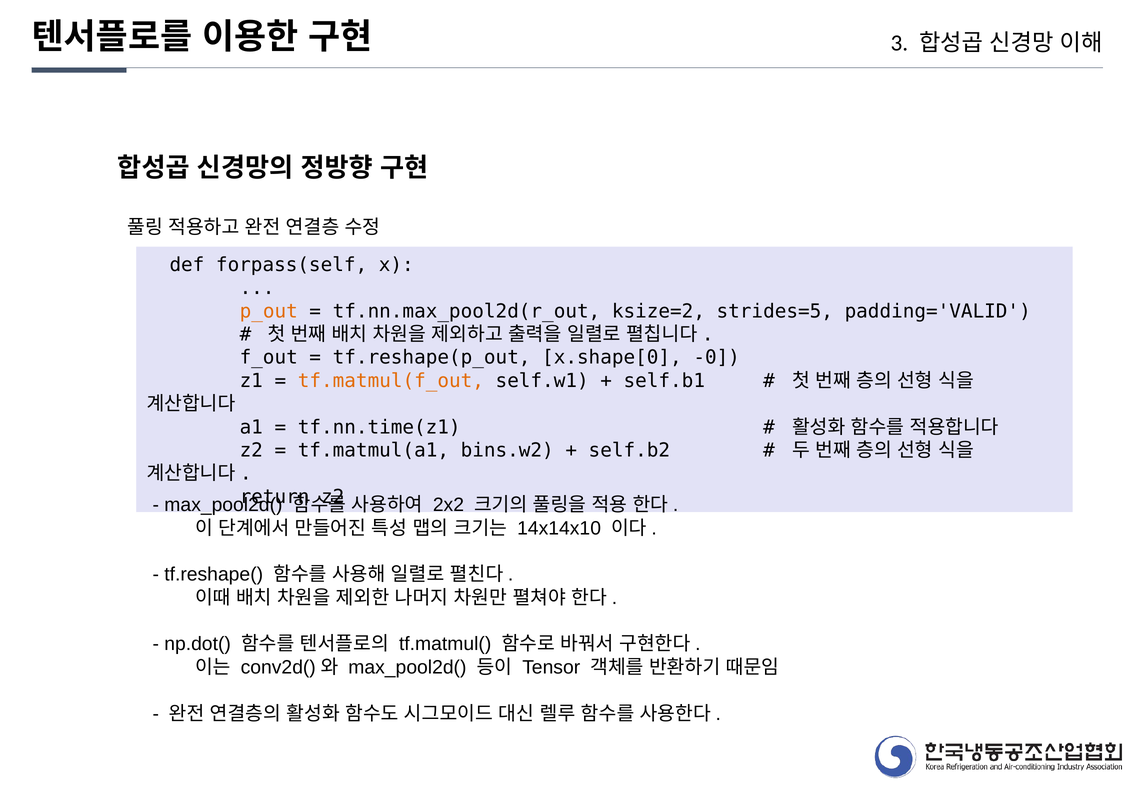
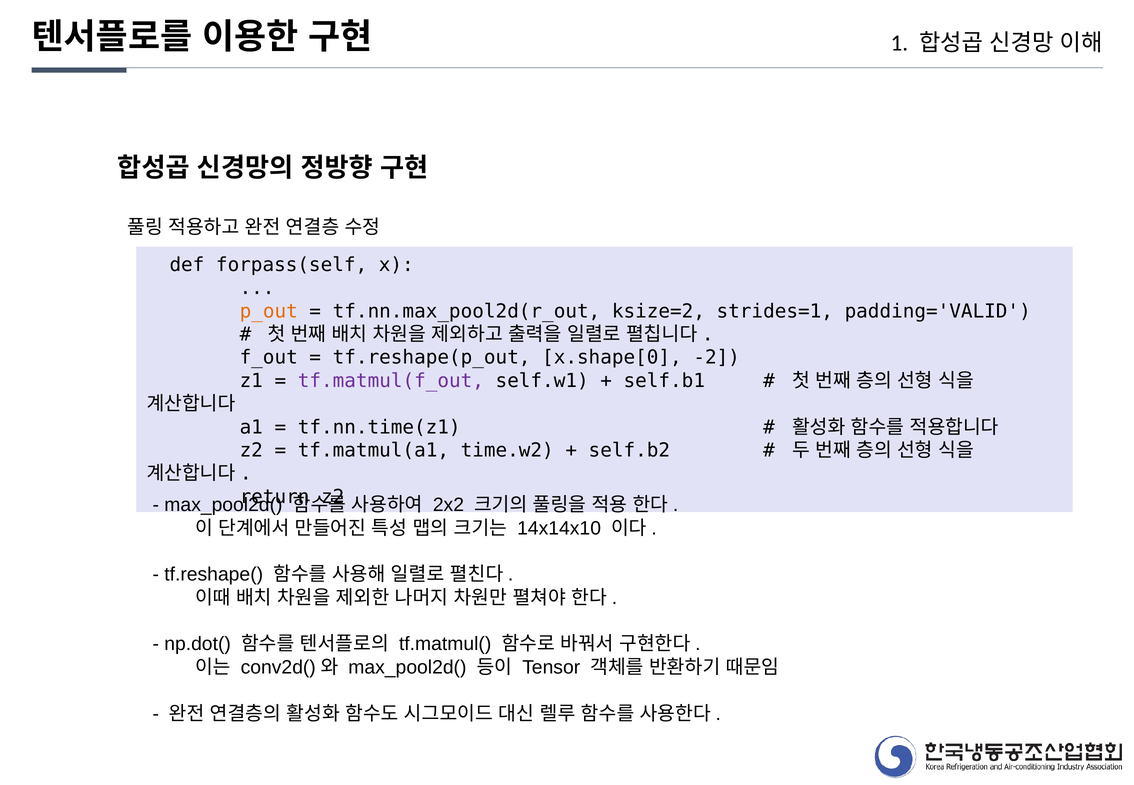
3: 3 -> 1
strides=5: strides=5 -> strides=1
-0: -0 -> -2
tf.matmul(f_out colour: orange -> purple
bins.w2: bins.w2 -> time.w2
